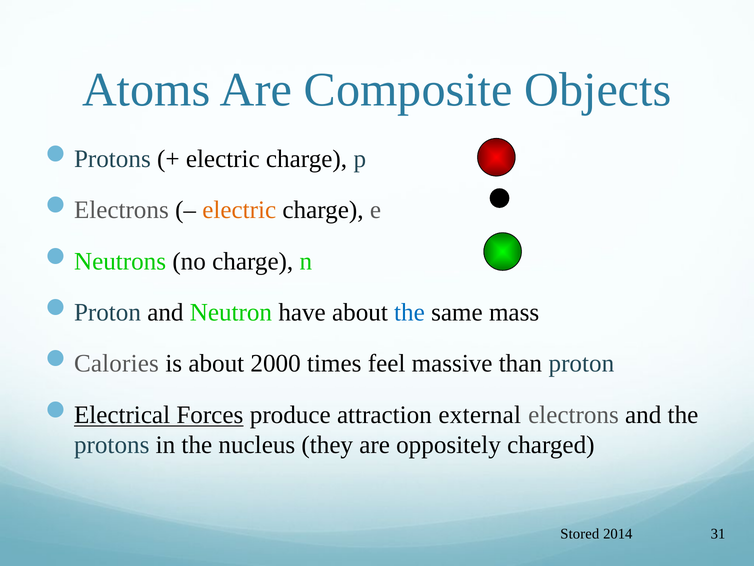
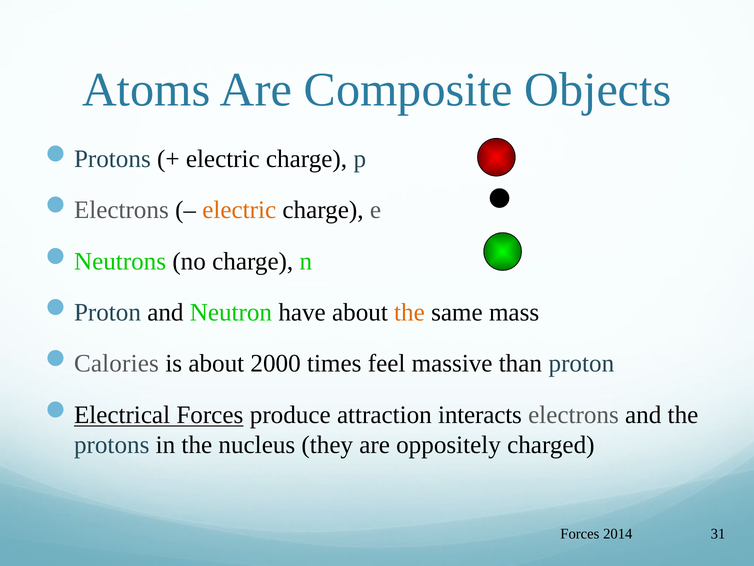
the at (409, 312) colour: blue -> orange
external: external -> interacts
Stored at (580, 534): Stored -> Forces
